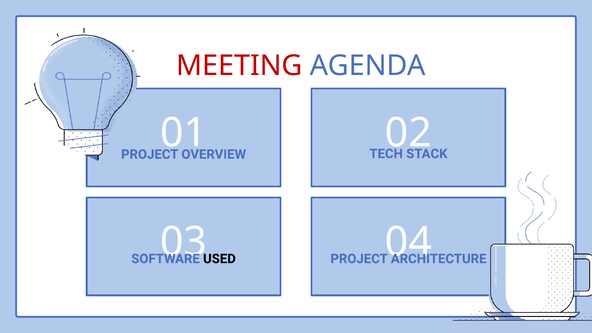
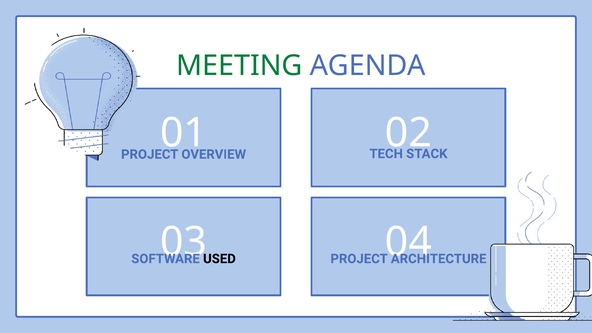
MEETING colour: red -> green
